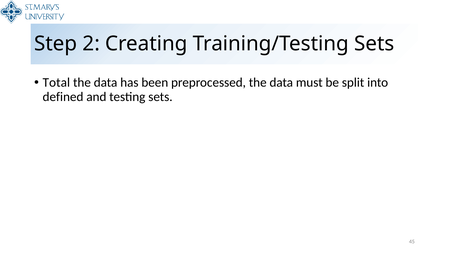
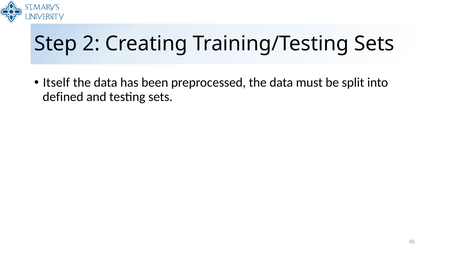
Total: Total -> Itself
